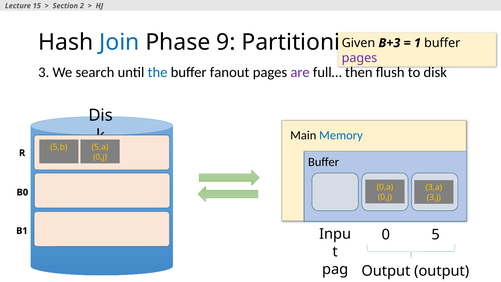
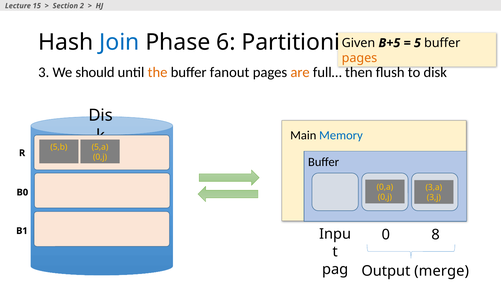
9: 9 -> 6
B+3: B+3 -> B+5
1: 1 -> 5
pages at (359, 58) colour: purple -> orange
search: search -> should
the colour: blue -> orange
are colour: purple -> orange
5: 5 -> 8
Output output: output -> merge
